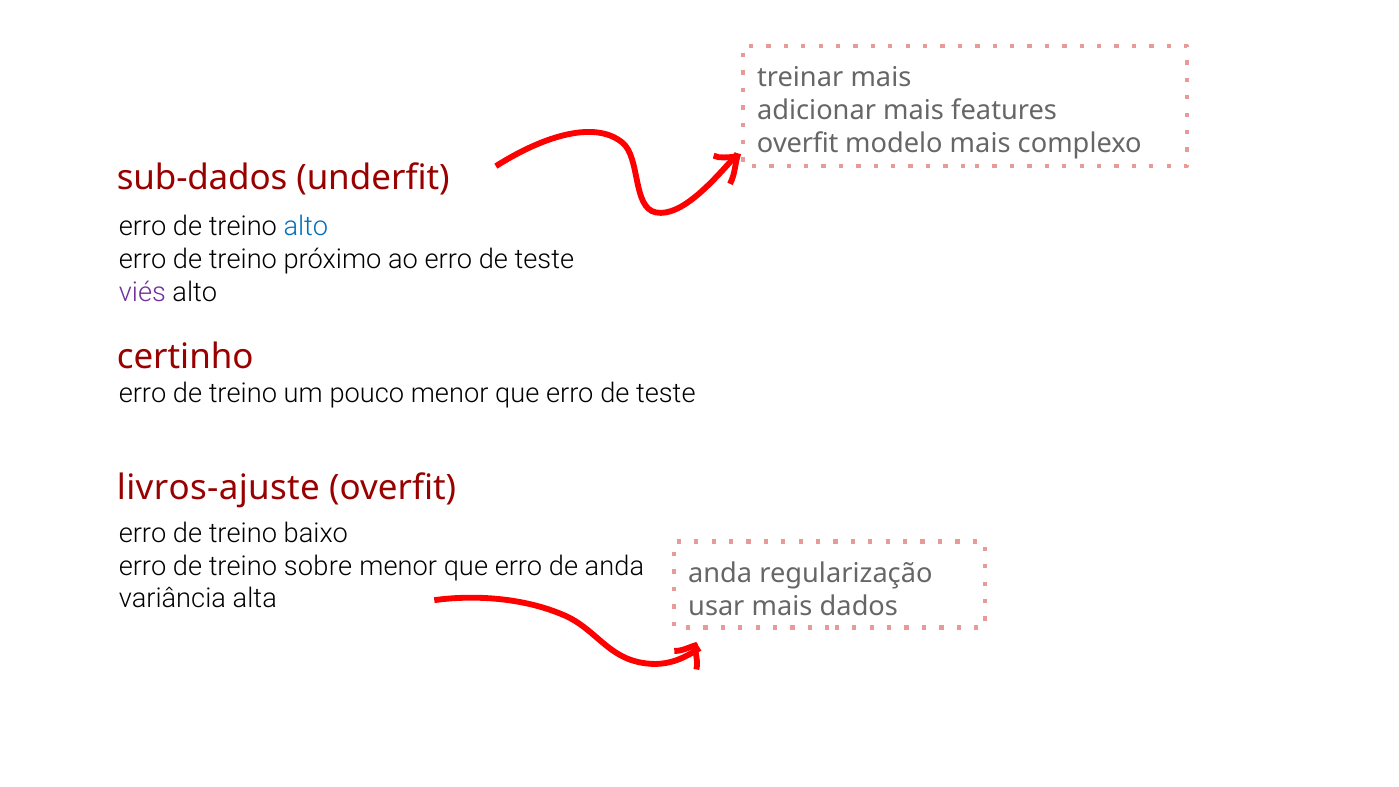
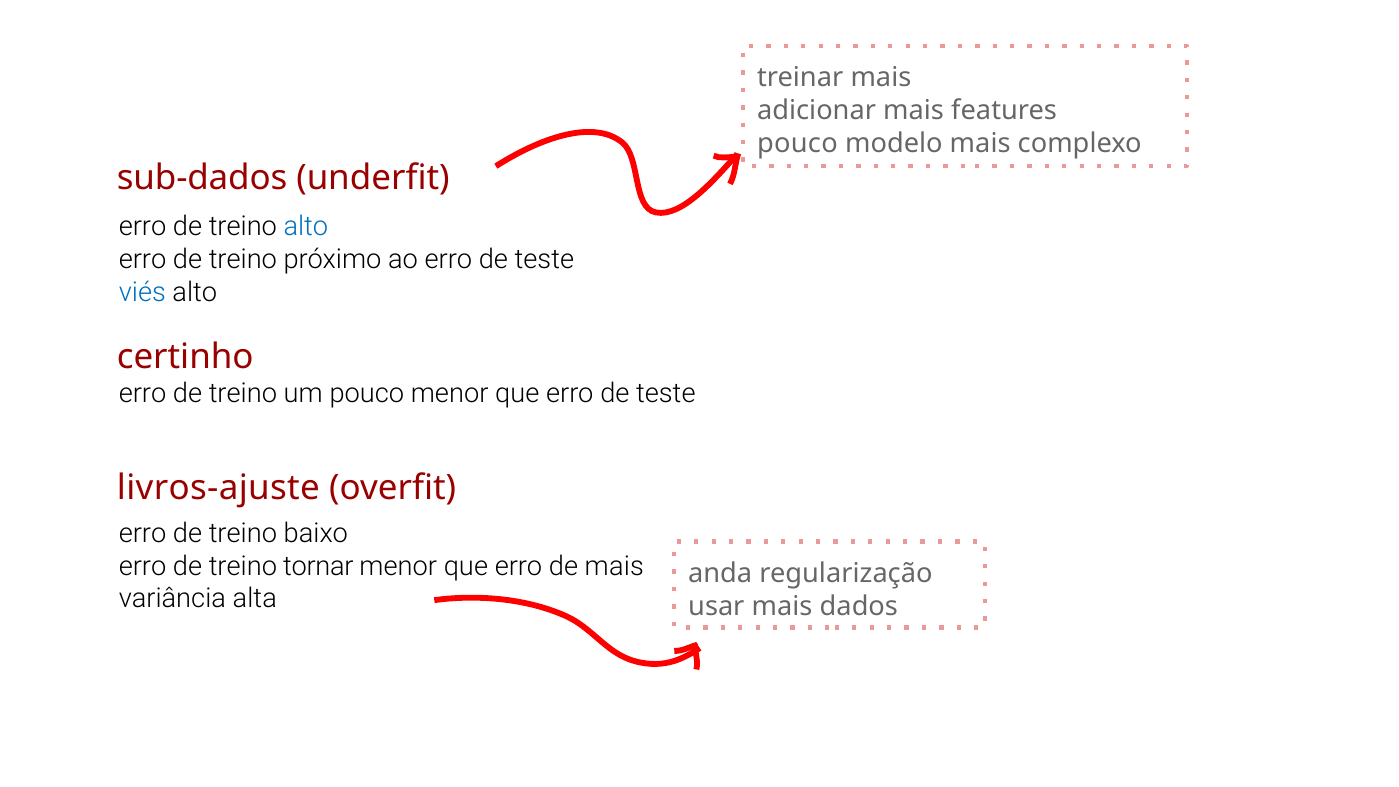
overfit at (798, 143): overfit -> pouco
viés colour: purple -> blue
sobre: sobre -> tornar
de anda: anda -> mais
